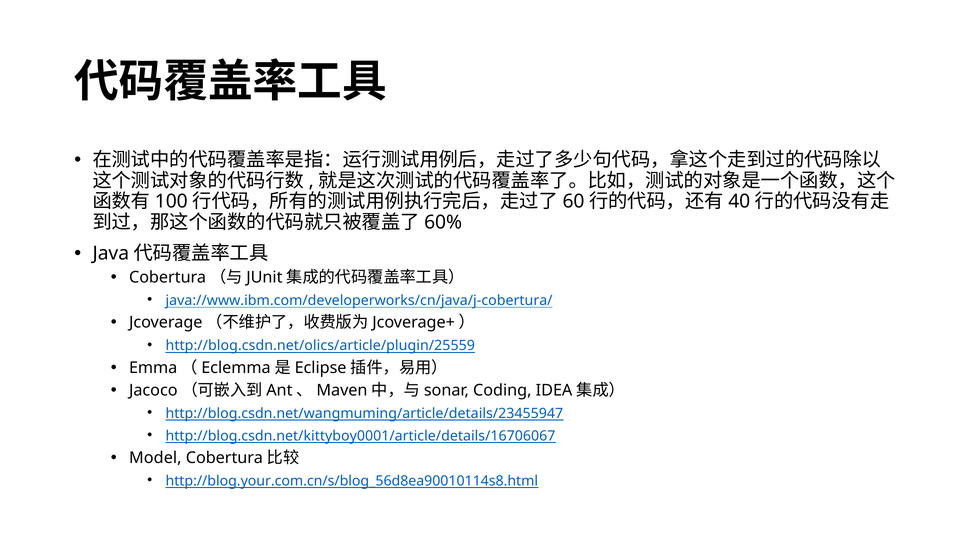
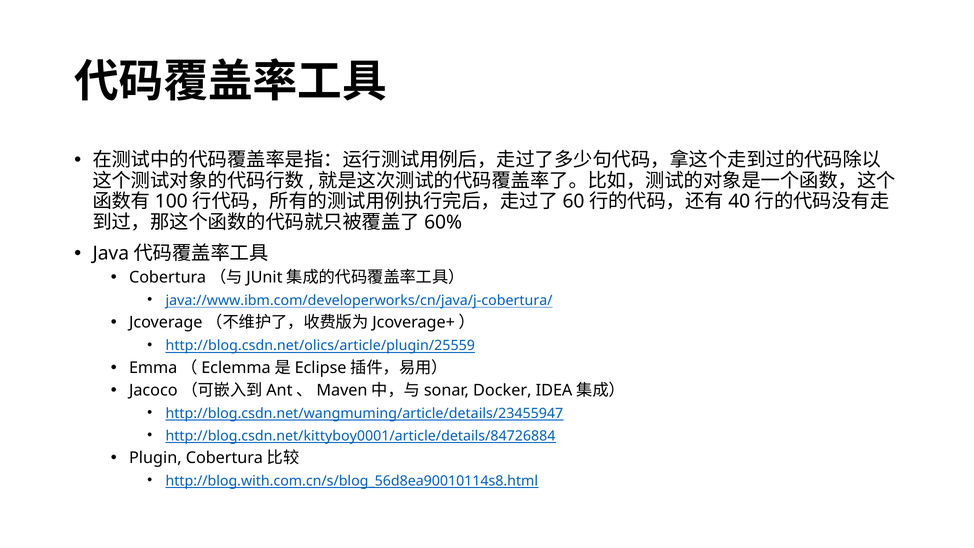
Coding: Coding -> Docker
http://blog.csdn.net/kittyboy0001/article/details/16706067: http://blog.csdn.net/kittyboy0001/article/details/16706067 -> http://blog.csdn.net/kittyboy0001/article/details/84726884
Model: Model -> Plugin
http://blog.your.com.cn/s/blog_56d8ea90010114s8.html: http://blog.your.com.cn/s/blog_56d8ea90010114s8.html -> http://blog.with.com.cn/s/blog_56d8ea90010114s8.html
